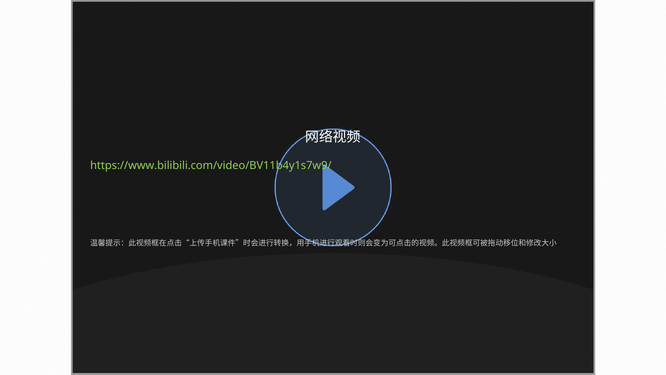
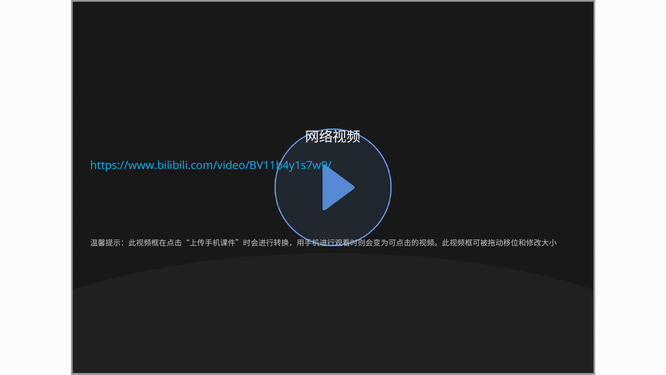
https://www.bilibili.com/video/BV11b4y1s7w9/ colour: light green -> light blue
